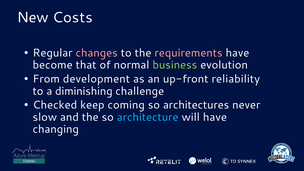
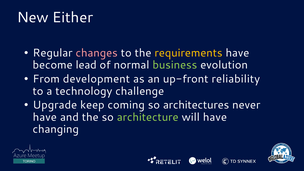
Costs: Costs -> Either
requirements colour: pink -> yellow
that: that -> lead
diminishing: diminishing -> technology
Checked: Checked -> Upgrade
slow at (45, 117): slow -> have
architecture colour: light blue -> light green
